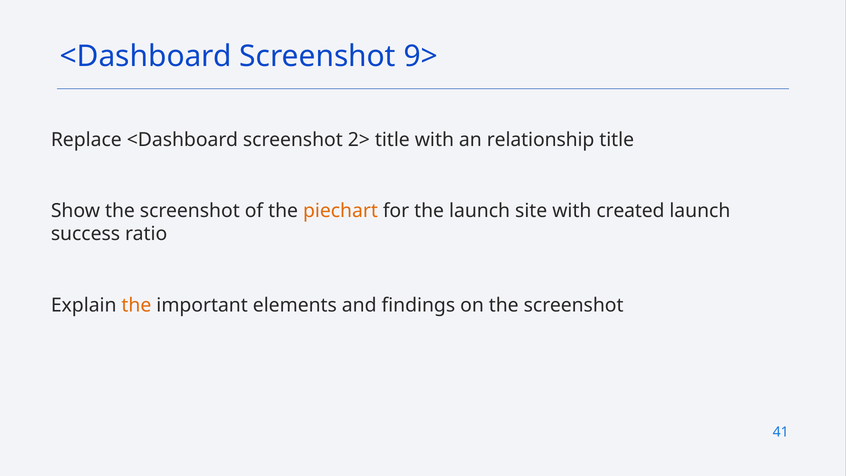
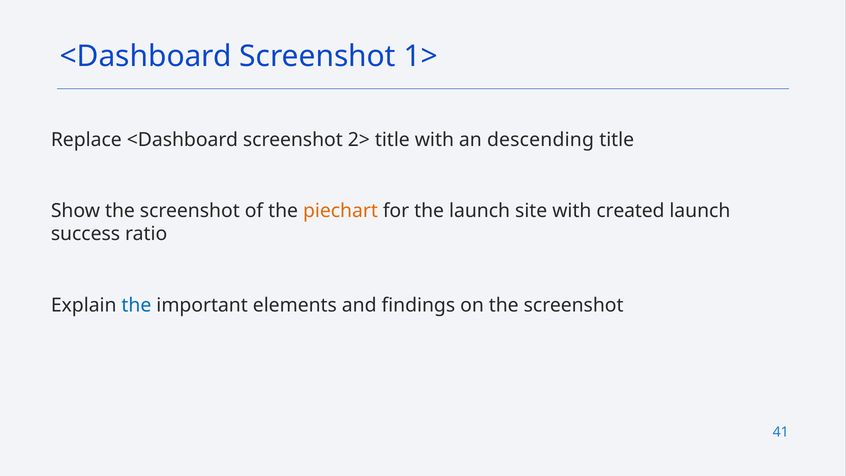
9>: 9> -> 1>
relationship: relationship -> descending
the at (136, 305) colour: orange -> blue
